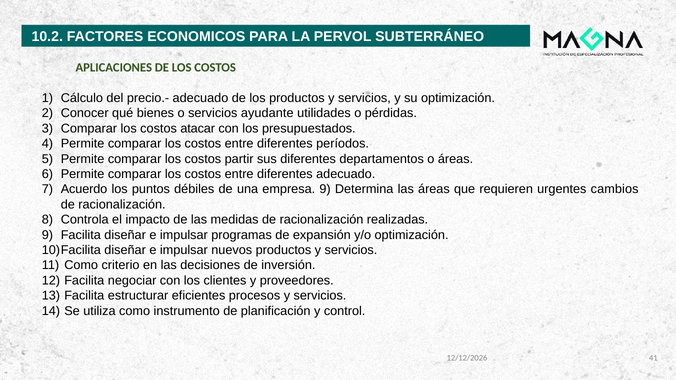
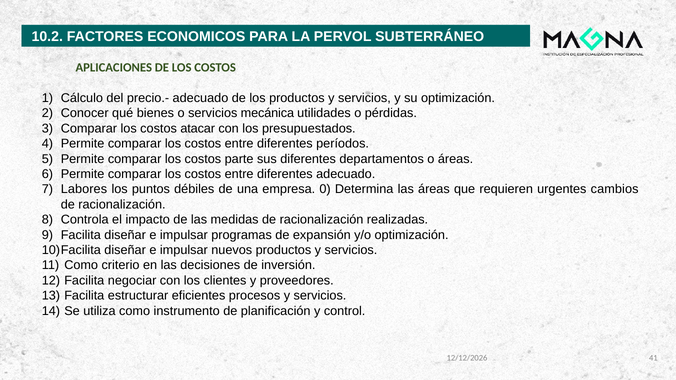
ayudante: ayudante -> mecánica
partir: partir -> parte
Acuerdo: Acuerdo -> Labores
empresa 9: 9 -> 0
